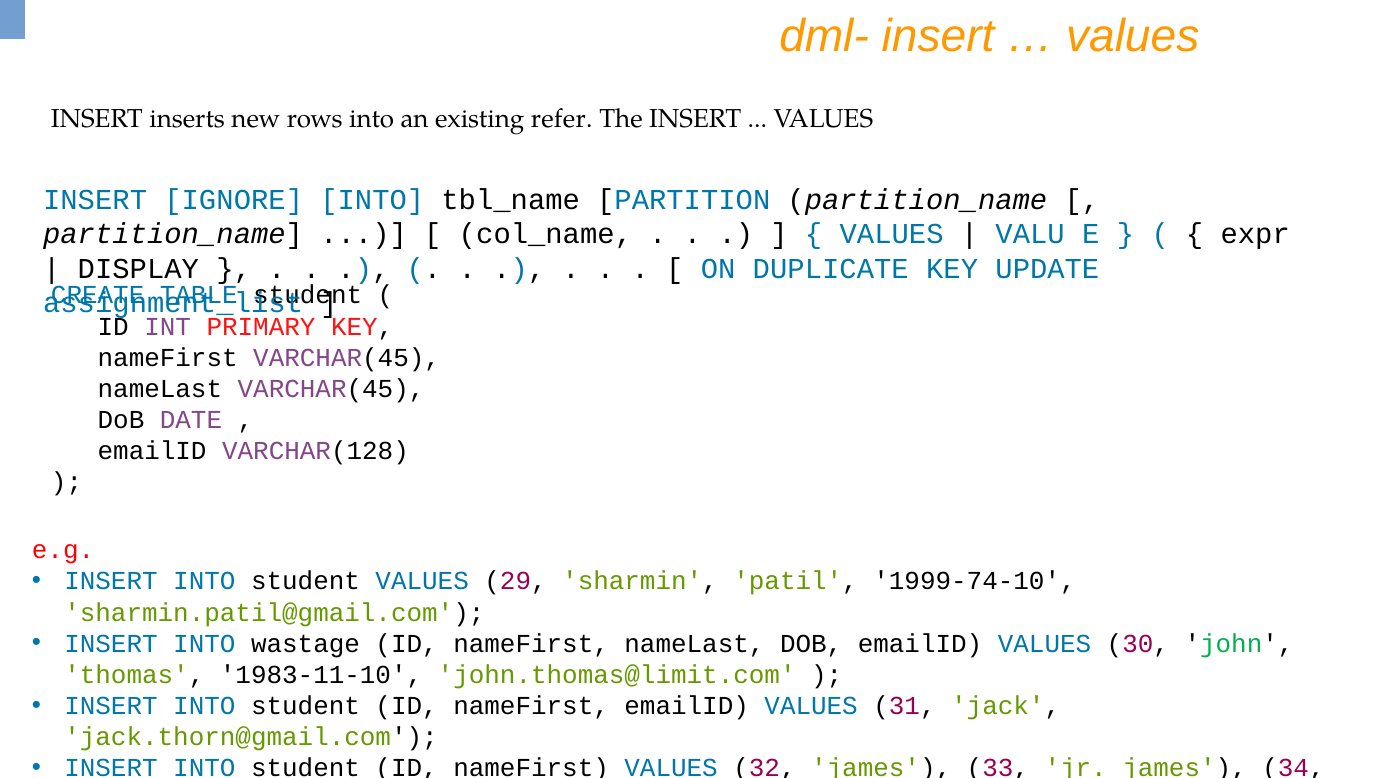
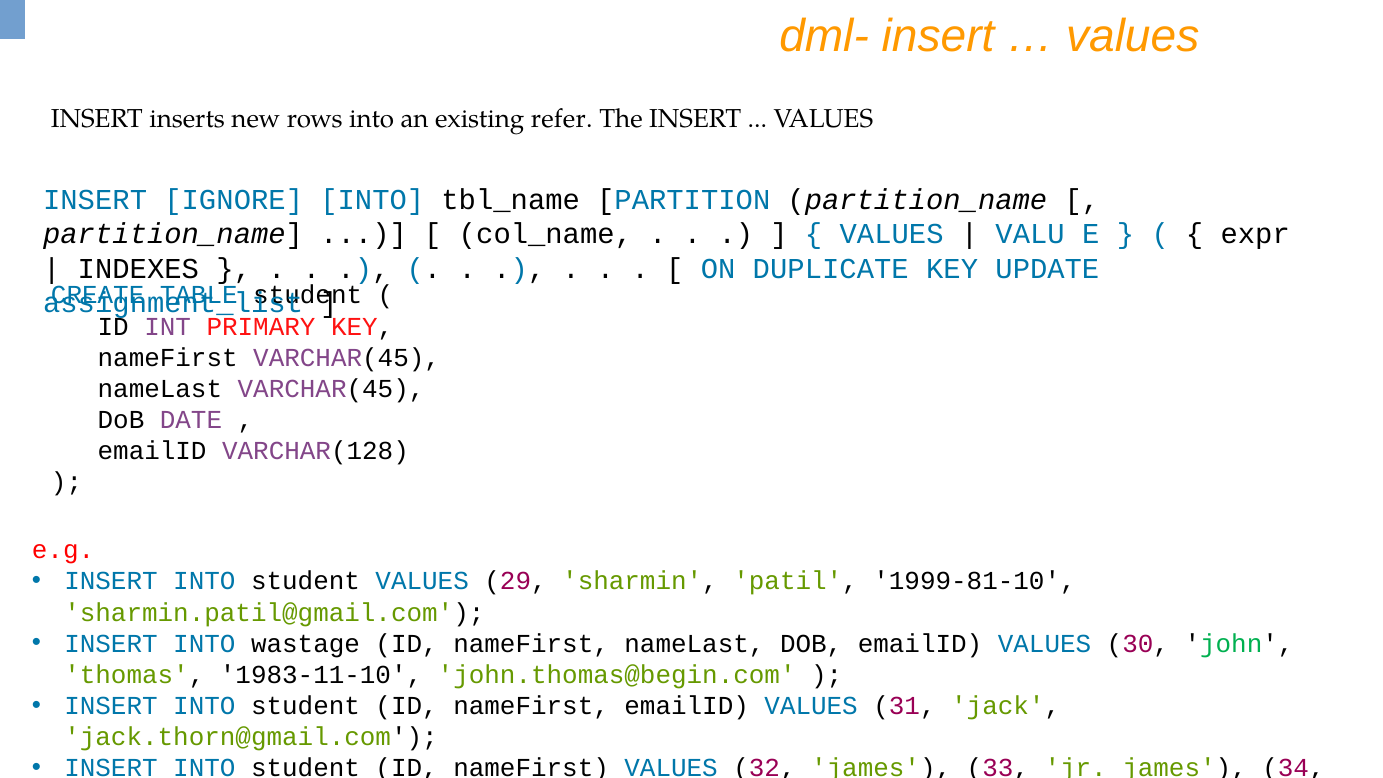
DISPLAY: DISPLAY -> INDEXES
1999-74-10: 1999-74-10 -> 1999-81-10
john.thomas@limit.com: john.thomas@limit.com -> john.thomas@begin.com
